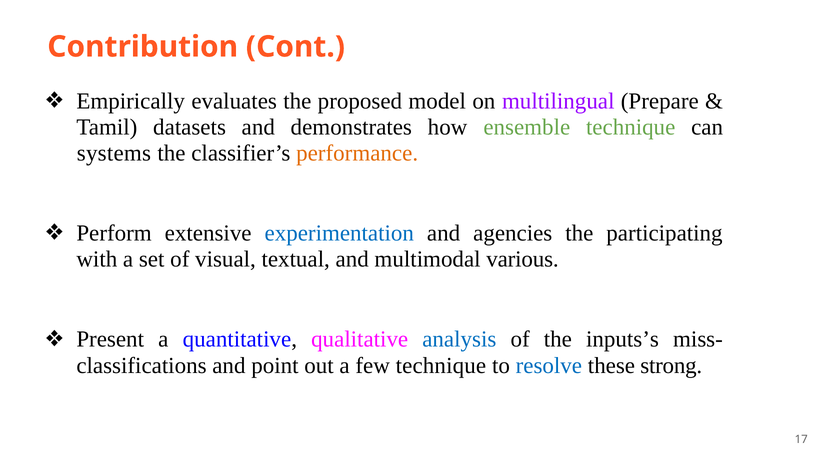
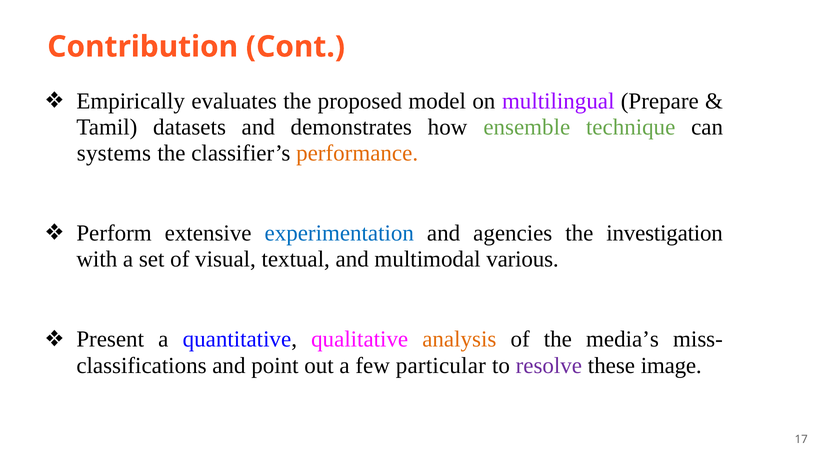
participating: participating -> investigation
analysis colour: blue -> orange
inputs’s: inputs’s -> media’s
few technique: technique -> particular
resolve colour: blue -> purple
strong: strong -> image
